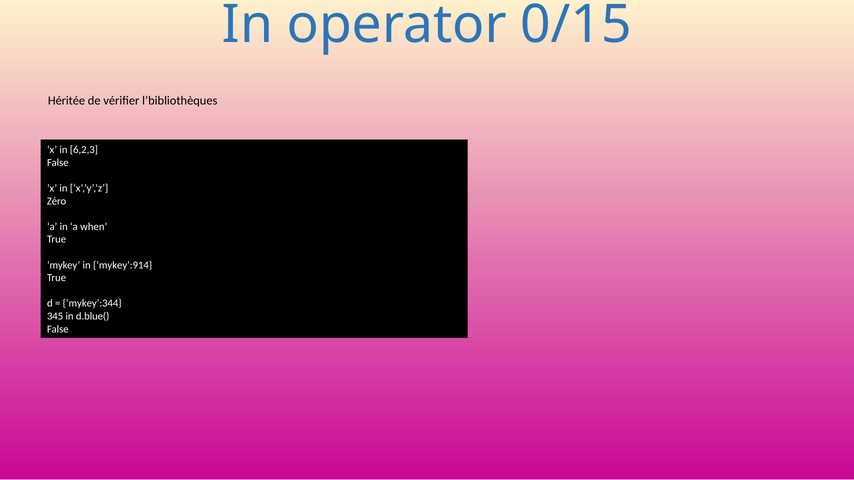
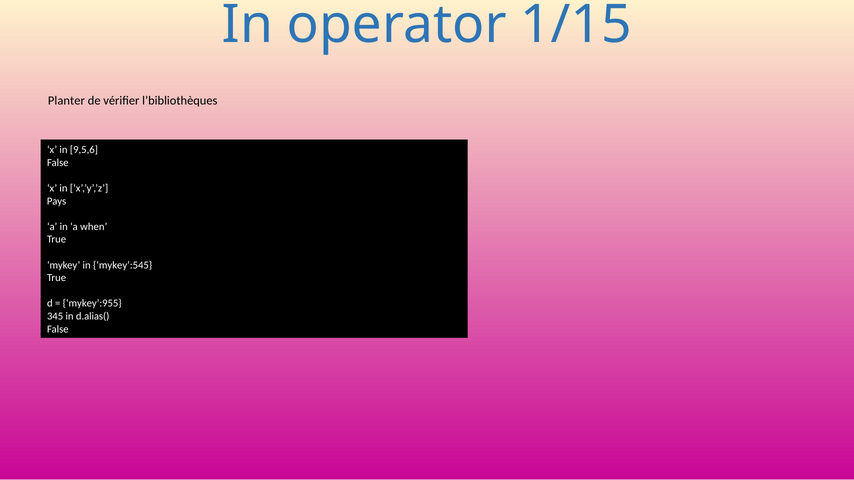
0/15: 0/15 -> 1/15
Héritée: Héritée -> Planter
6,2,3: 6,2,3 -> 9,5,6
Zéro: Zéro -> Pays
mykey’:914: mykey’:914 -> mykey’:545
mykey’:344: mykey’:344 -> mykey’:955
d.blue(: d.blue( -> d.alias(
